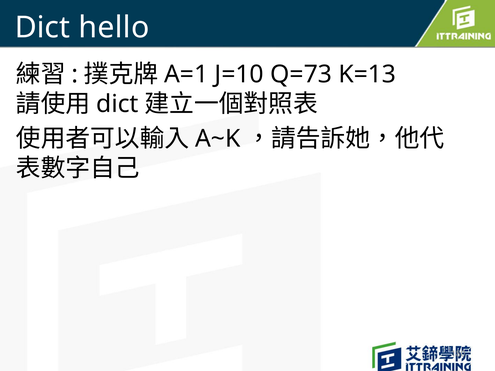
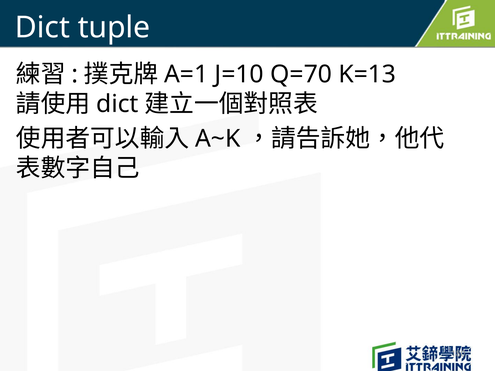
hello: hello -> tuple
Q=73: Q=73 -> Q=70
